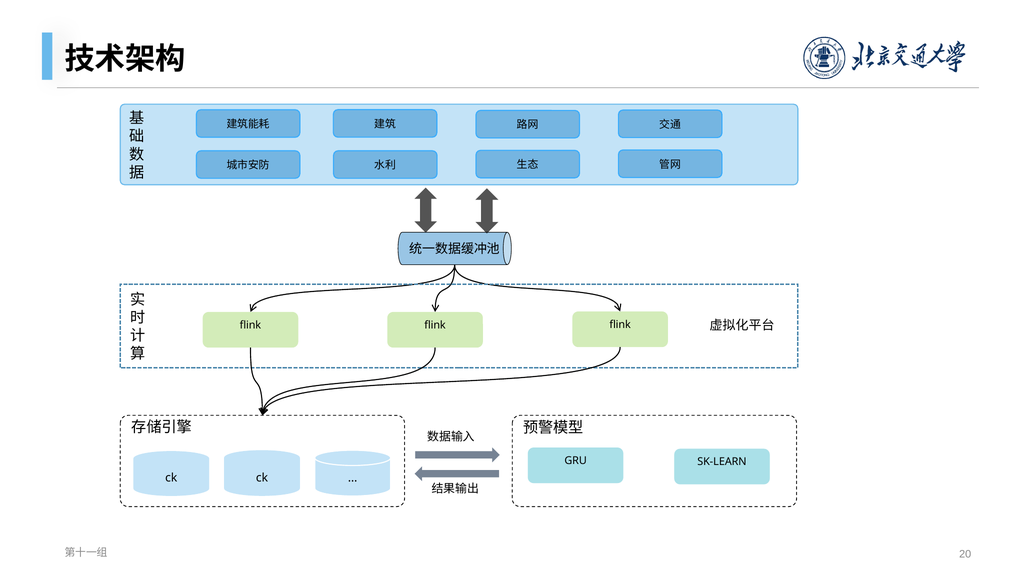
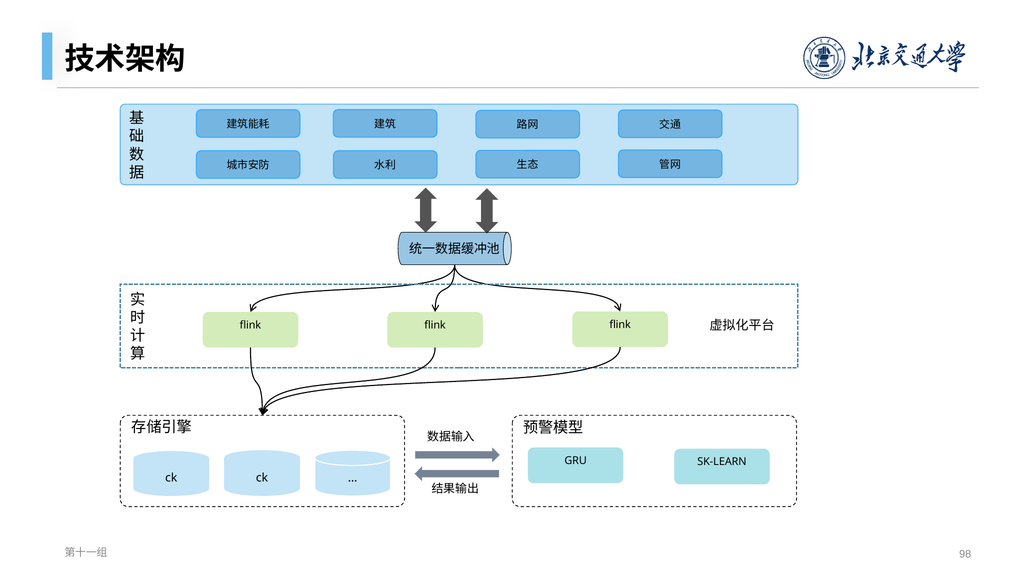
20: 20 -> 98
